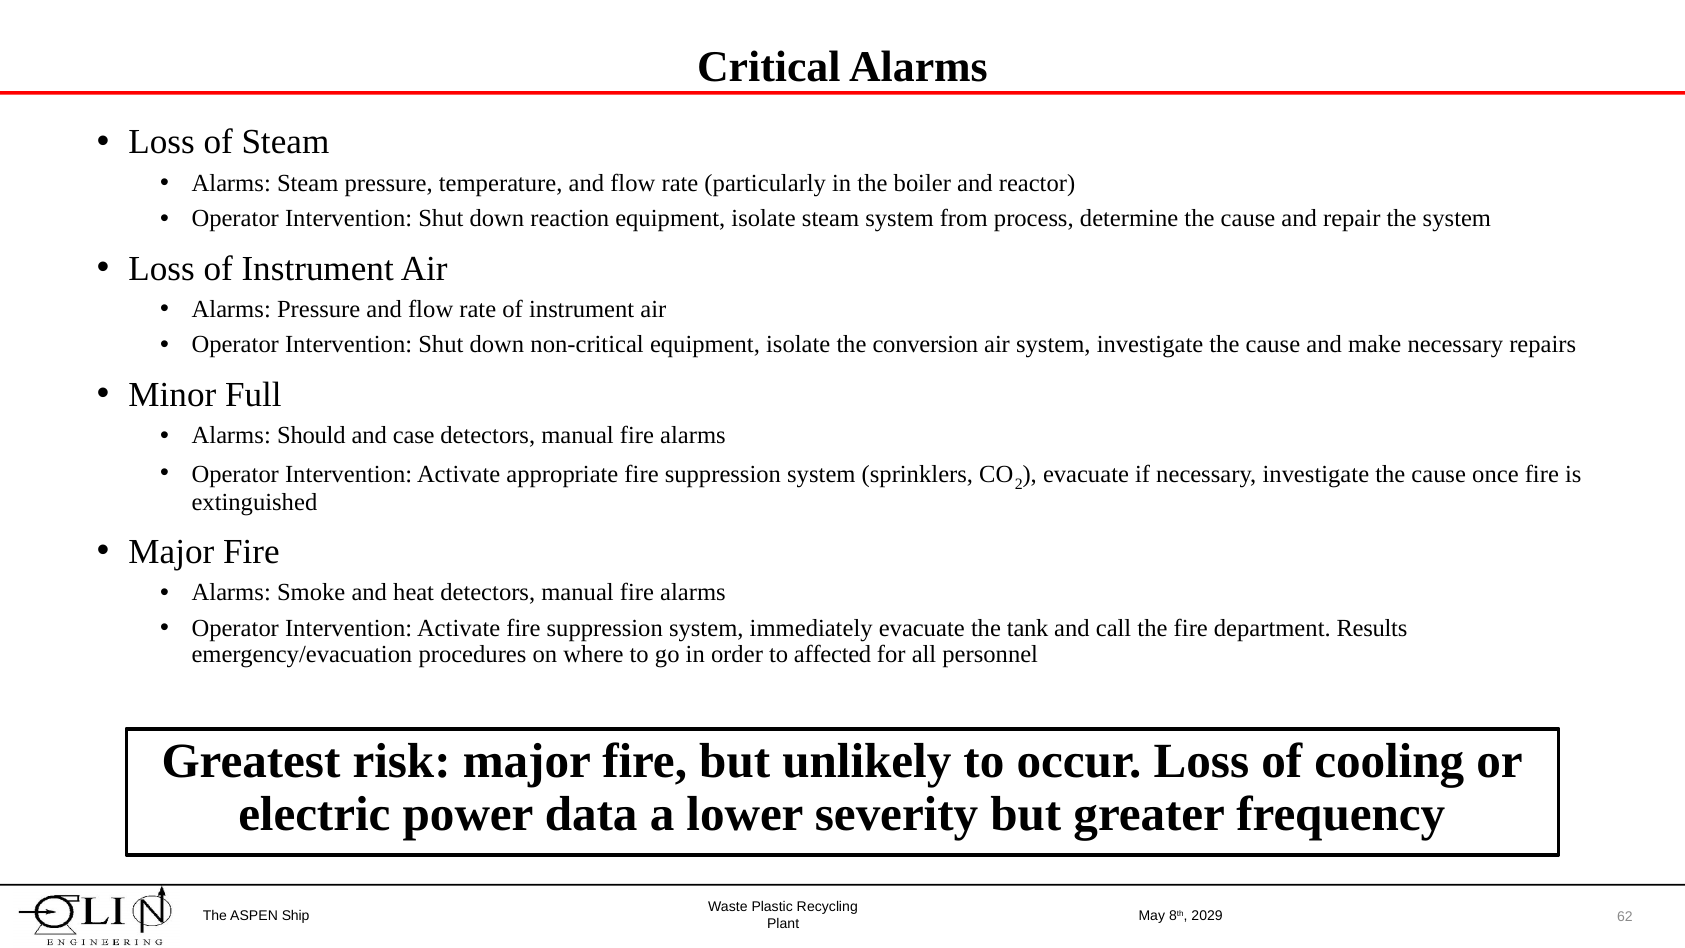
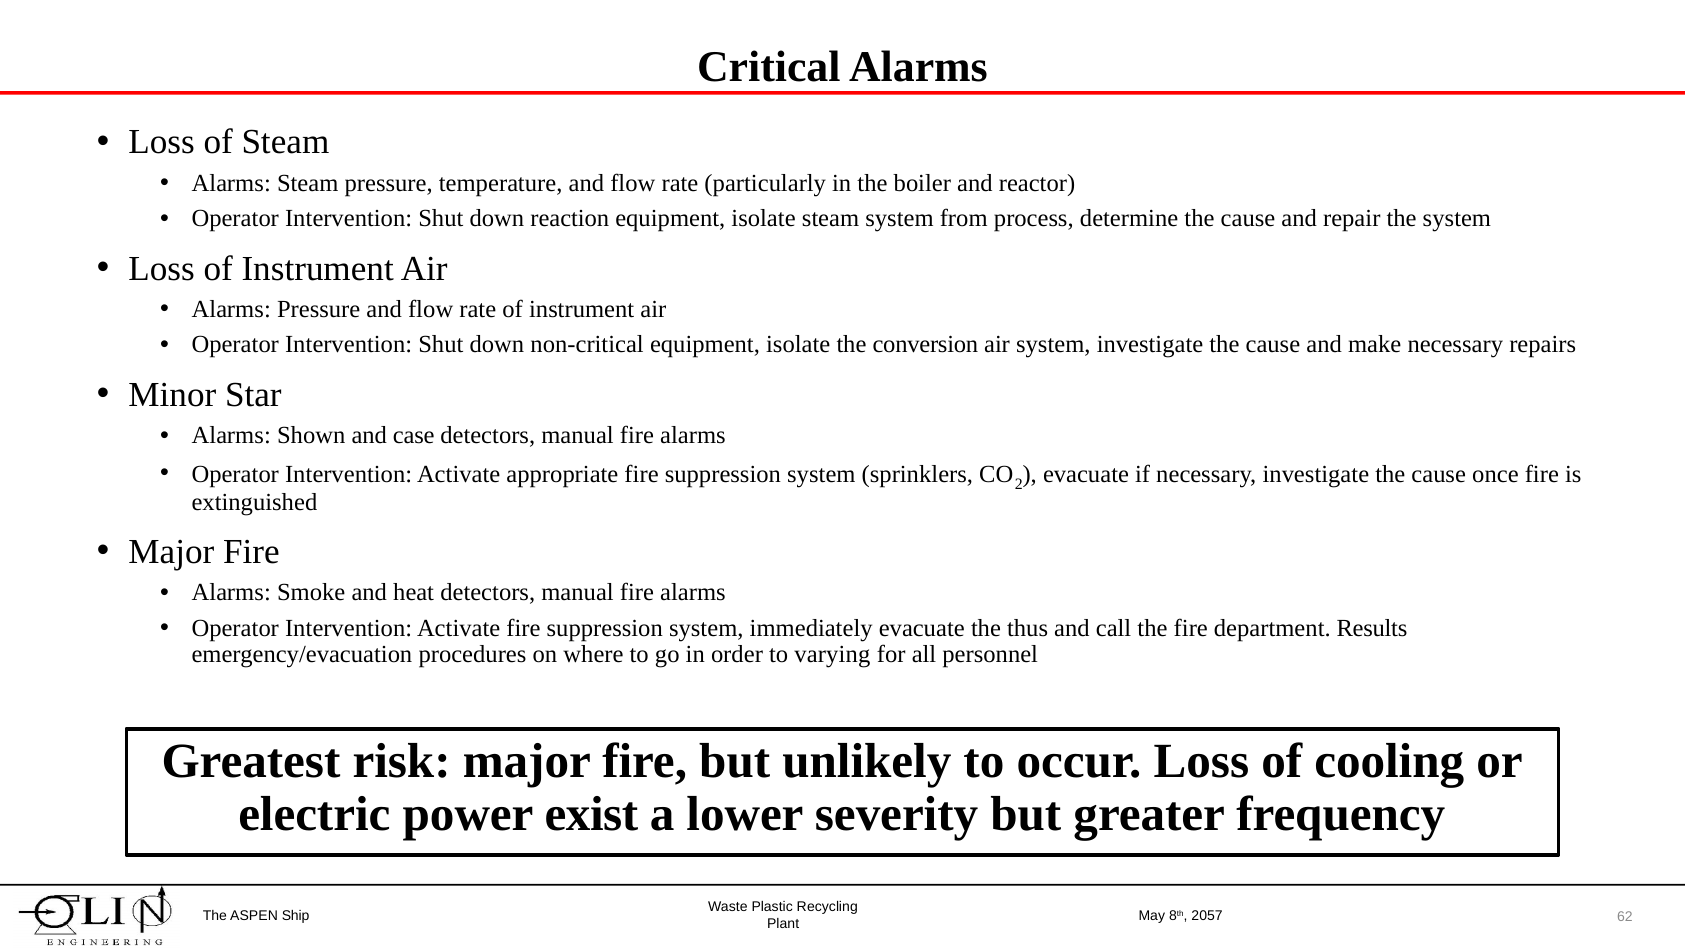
Full: Full -> Star
Should: Should -> Shown
tank: tank -> thus
affected: affected -> varying
data: data -> exist
2029: 2029 -> 2057
